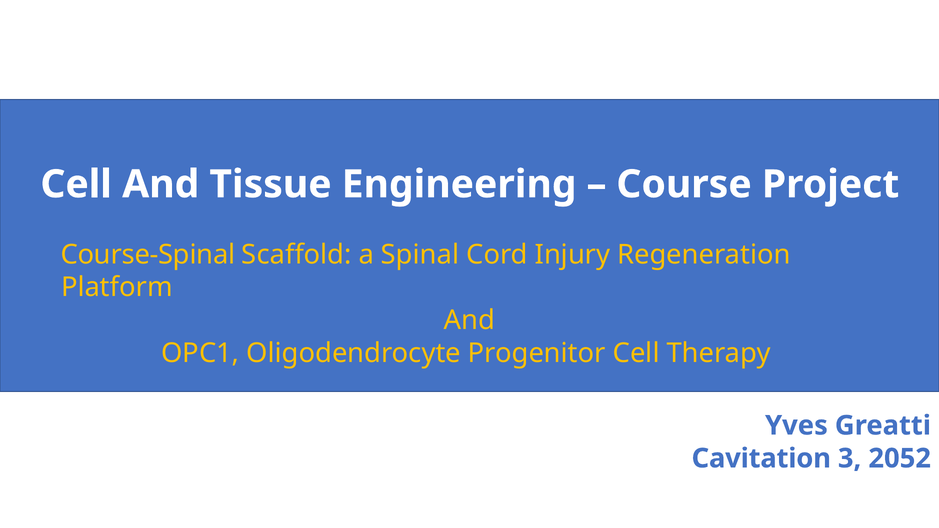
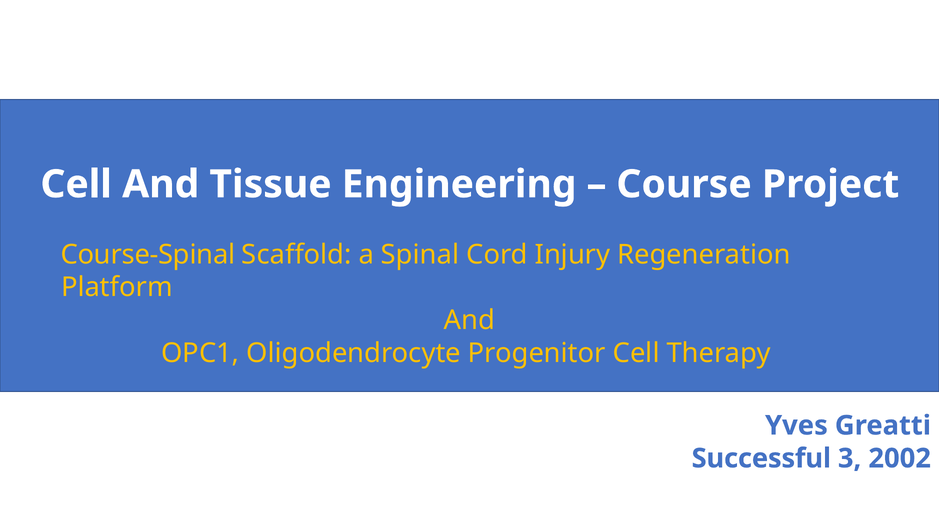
Cavitation: Cavitation -> Successful
2052: 2052 -> 2002
